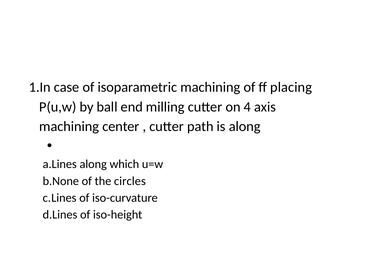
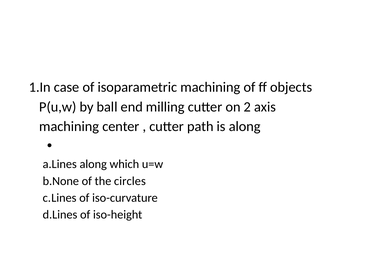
placing: placing -> objects
4: 4 -> 2
